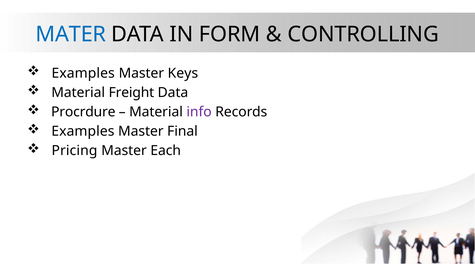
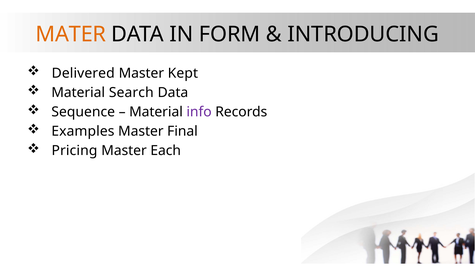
MATER colour: blue -> orange
CONTROLLING: CONTROLLING -> INTRODUCING
Examples at (83, 73): Examples -> Delivered
Keys: Keys -> Kept
Freight: Freight -> Search
Procrdure: Procrdure -> Sequence
